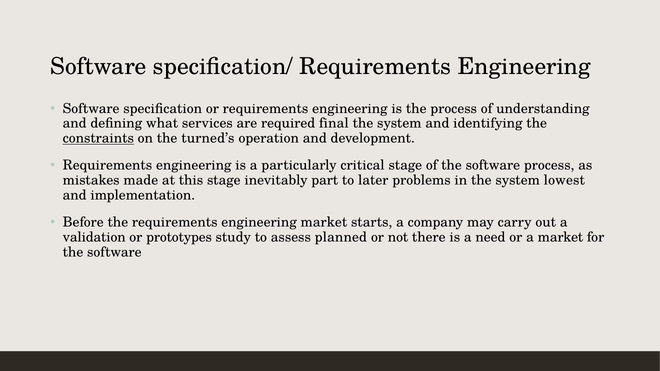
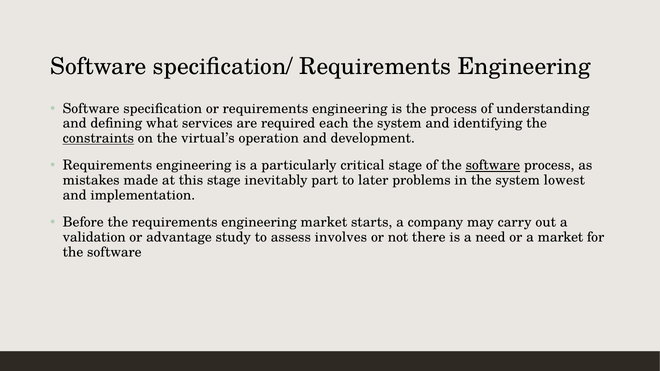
final: final -> each
turned’s: turned’s -> virtual’s
software at (493, 166) underline: none -> present
prototypes: prototypes -> advantage
planned: planned -> involves
